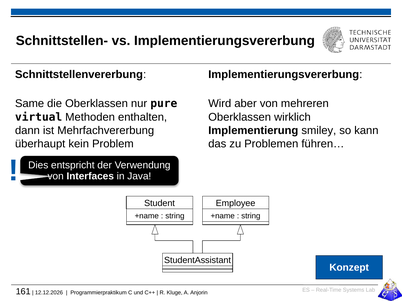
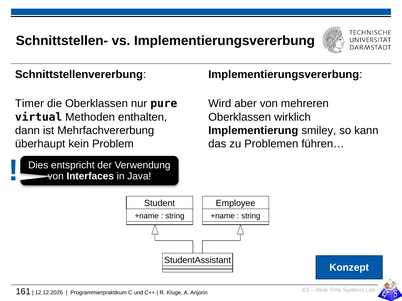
Same: Same -> Timer
